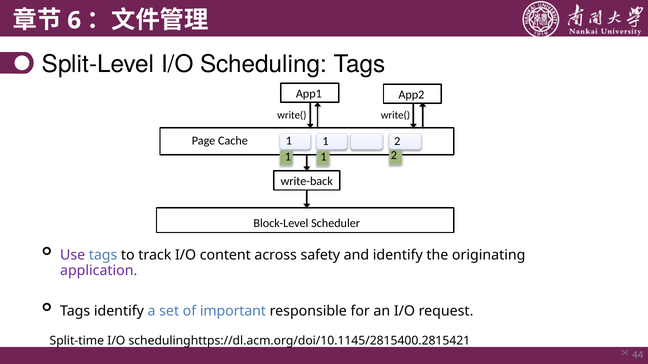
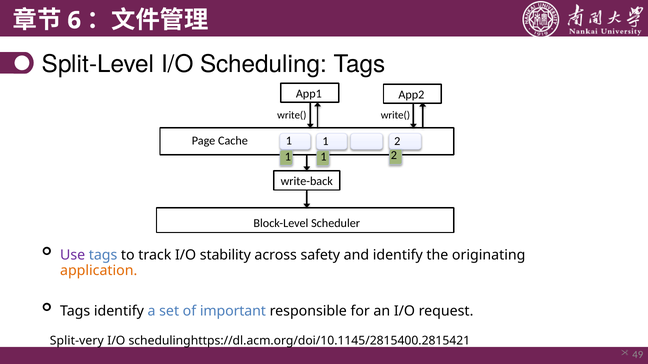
content: content -> stability
application colour: purple -> orange
Split-time: Split-time -> Split-very
44: 44 -> 49
